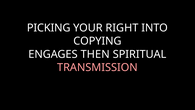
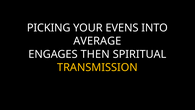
RIGHT: RIGHT -> EVENS
COPYING: COPYING -> AVERAGE
TRANSMISSION colour: pink -> yellow
